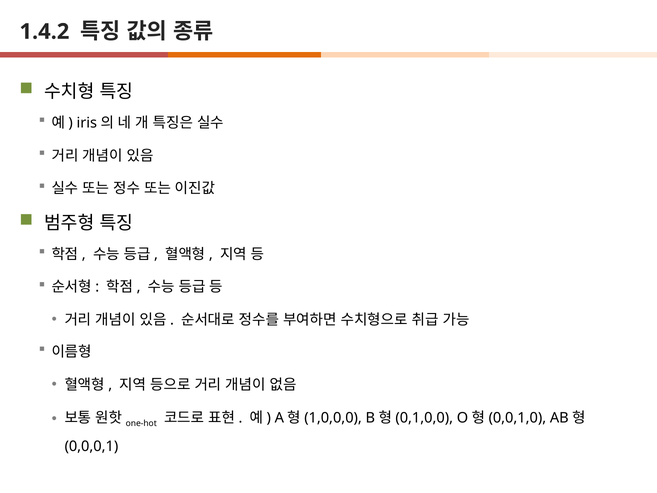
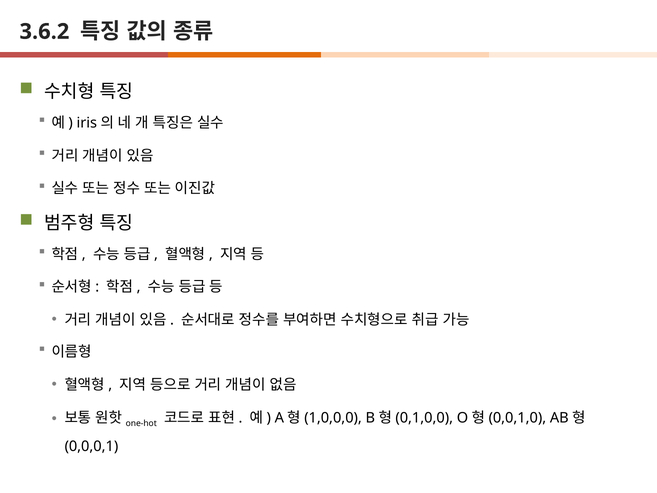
1.4.2: 1.4.2 -> 3.6.2
